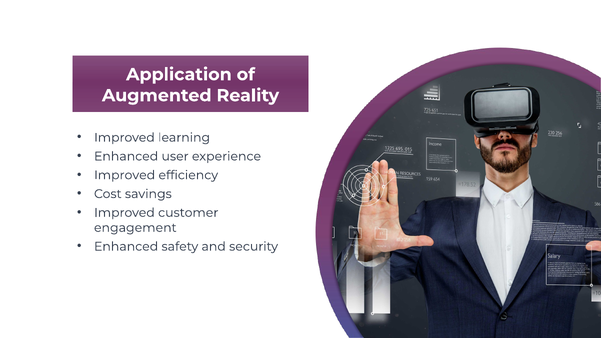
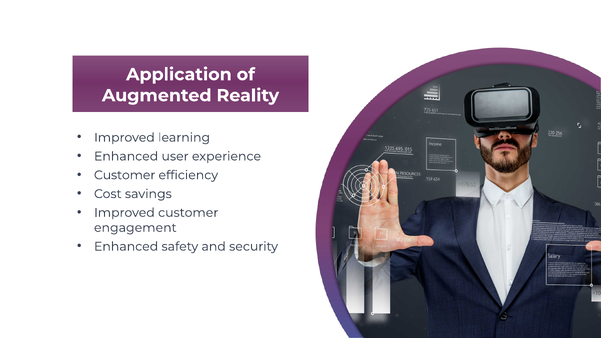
Improved at (125, 175): Improved -> Customer
